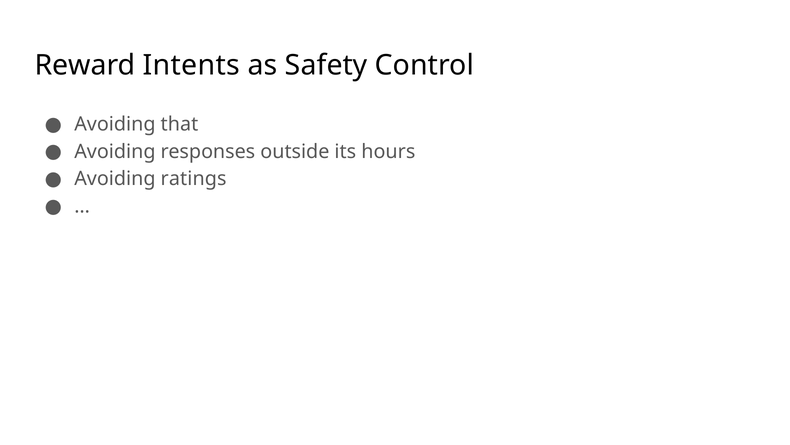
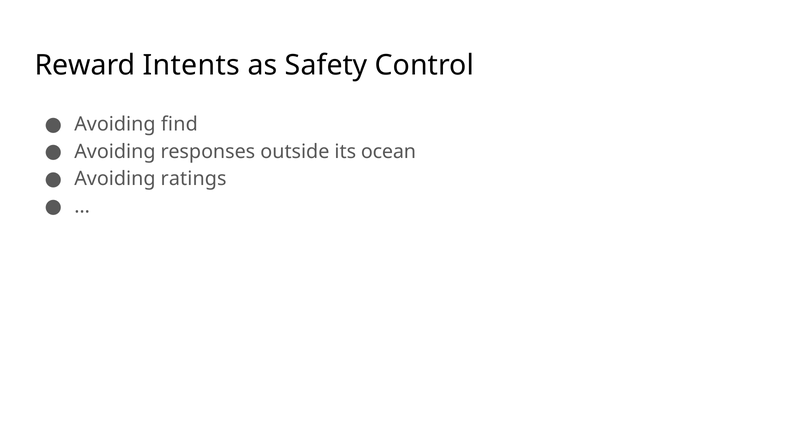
that: that -> find
hours: hours -> ocean
